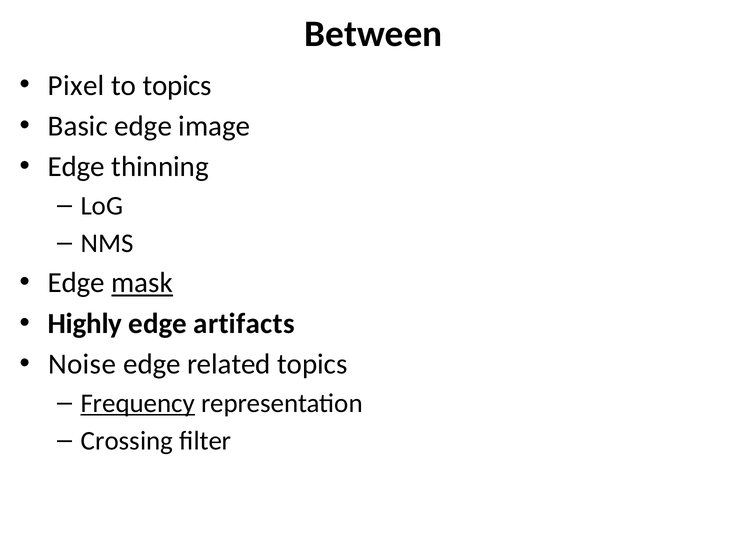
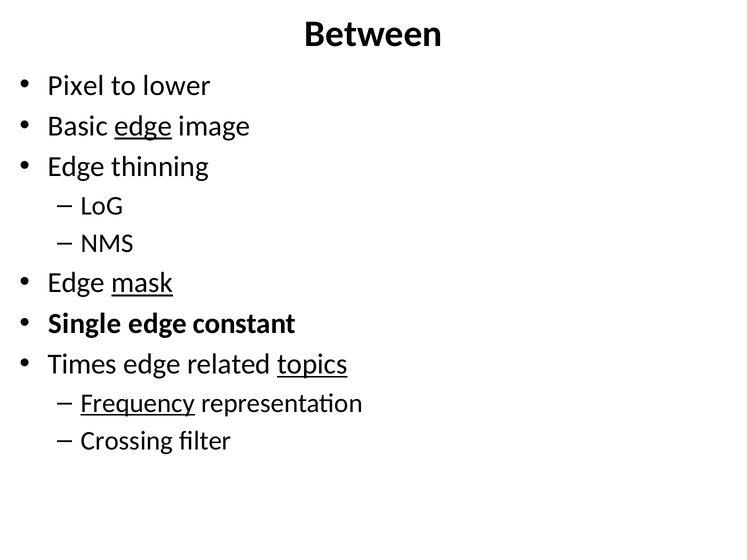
to topics: topics -> lower
edge at (143, 126) underline: none -> present
Highly: Highly -> Single
artifacts: artifacts -> constant
Noise: Noise -> Times
topics at (312, 364) underline: none -> present
